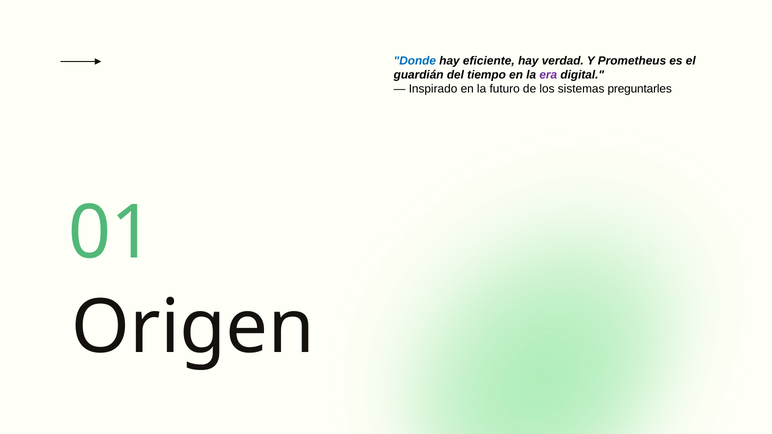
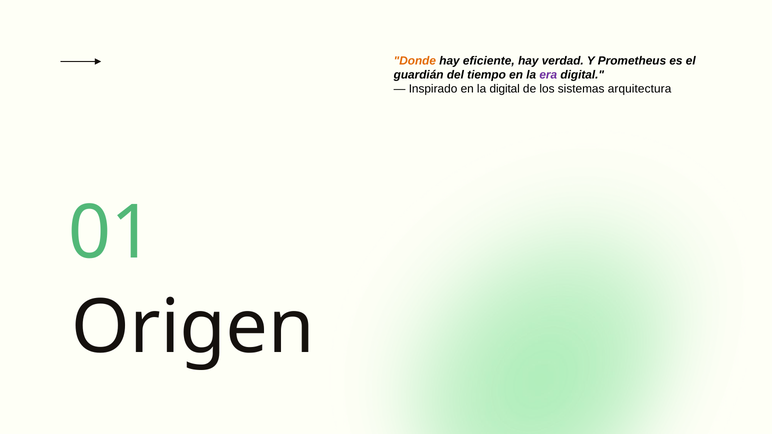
Donde colour: blue -> orange
la futuro: futuro -> digital
preguntarles: preguntarles -> arquitectura
